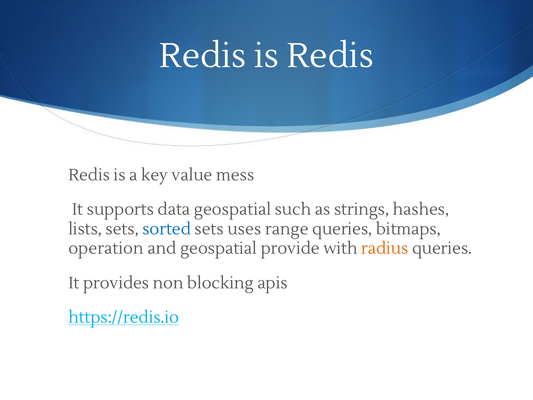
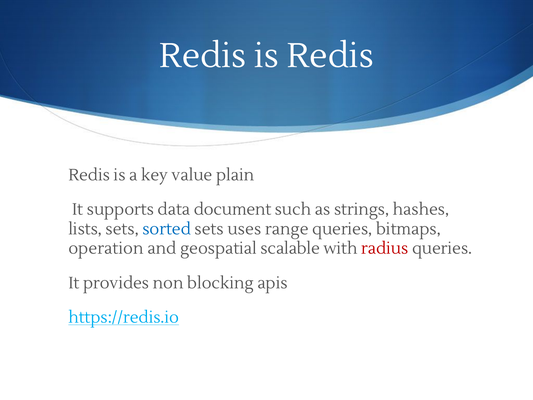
mess: mess -> plain
data geospatial: geospatial -> document
provide: provide -> scalable
radius colour: orange -> red
